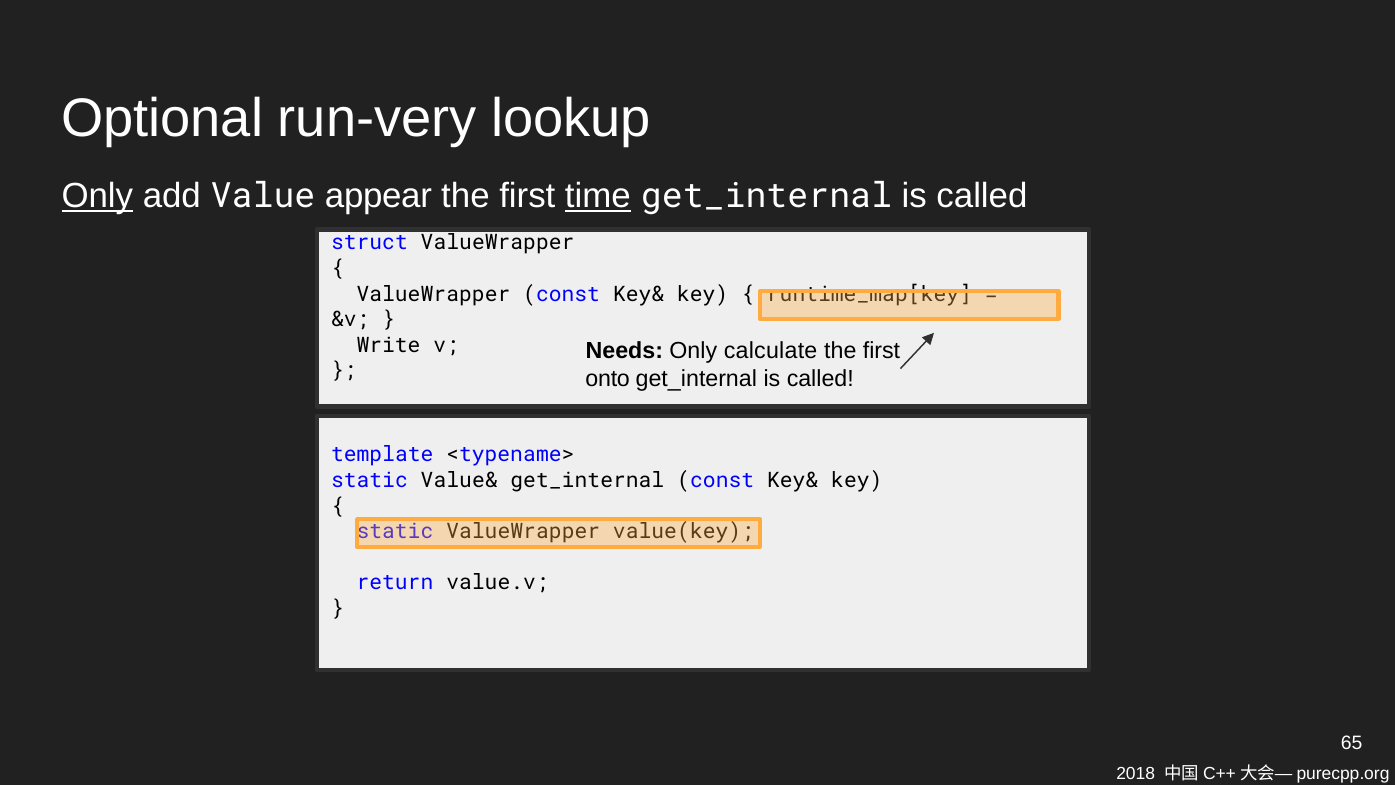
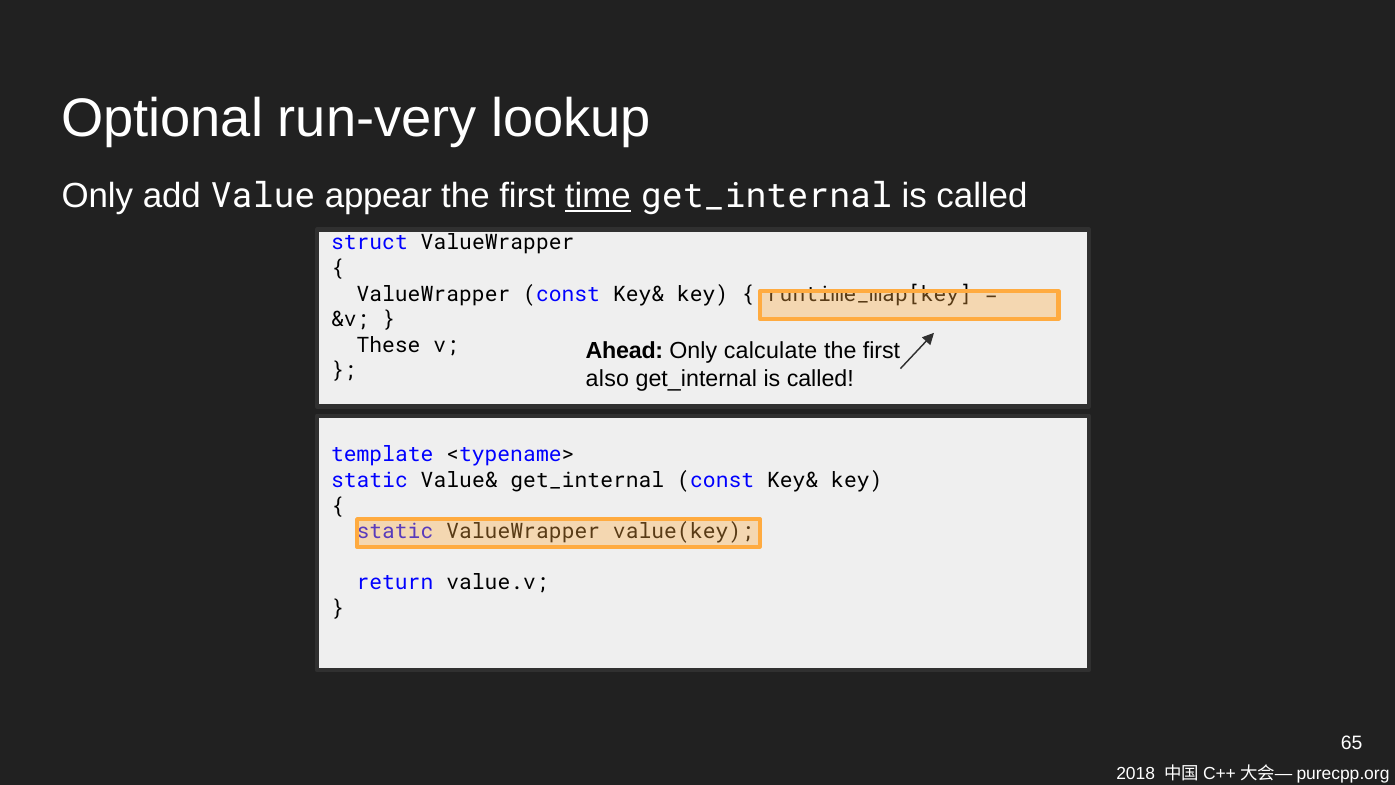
Only at (97, 196) underline: present -> none
Write: Write -> These
Needs: Needs -> Ahead
onto: onto -> also
